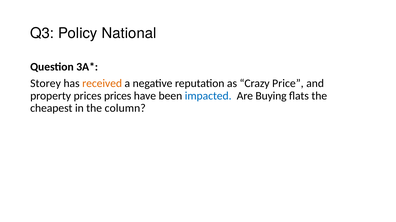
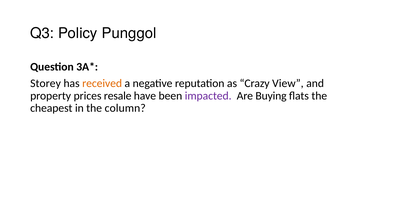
National: National -> Punggol
Price: Price -> View
prices prices: prices -> resale
impacted colour: blue -> purple
